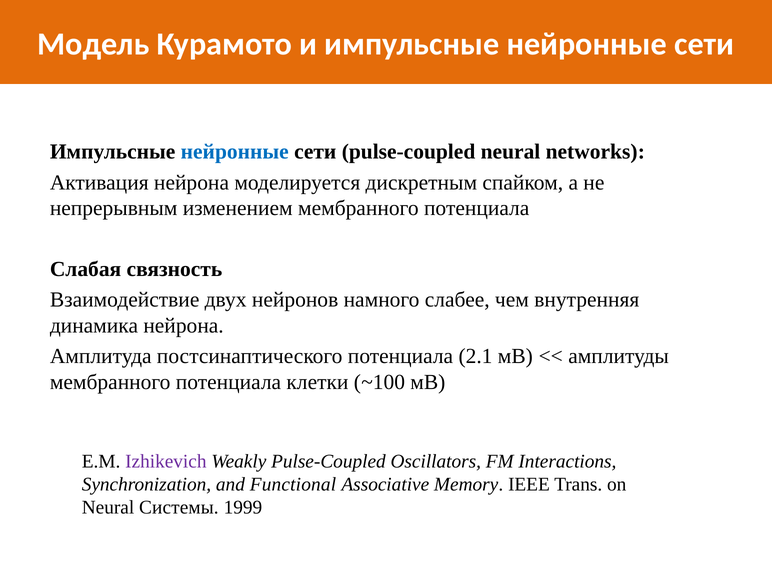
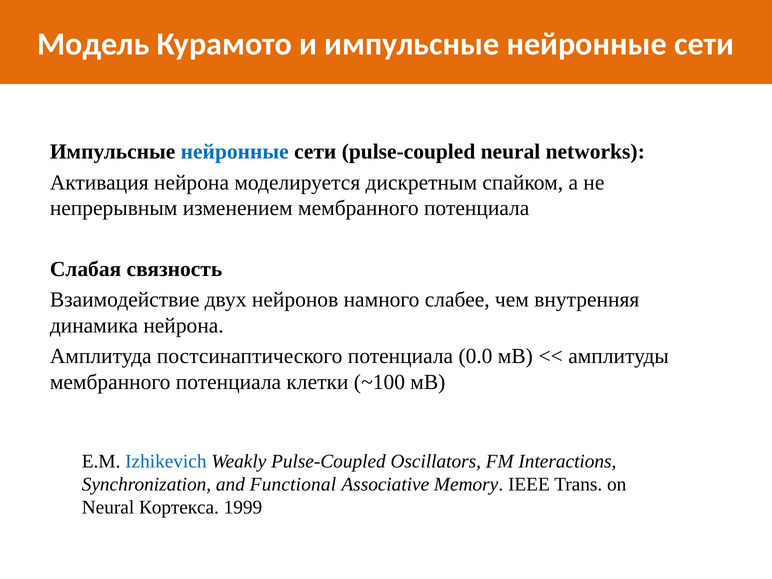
2.1: 2.1 -> 0.0
Izhikevich colour: purple -> blue
Системы: Системы -> Кортекса
